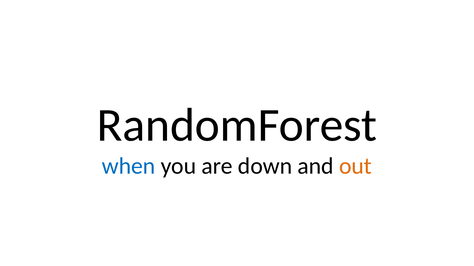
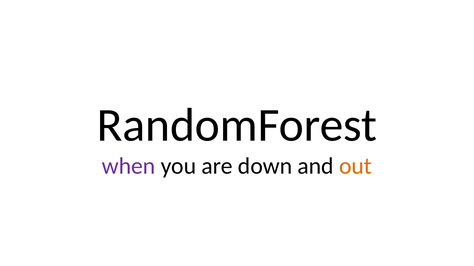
when colour: blue -> purple
